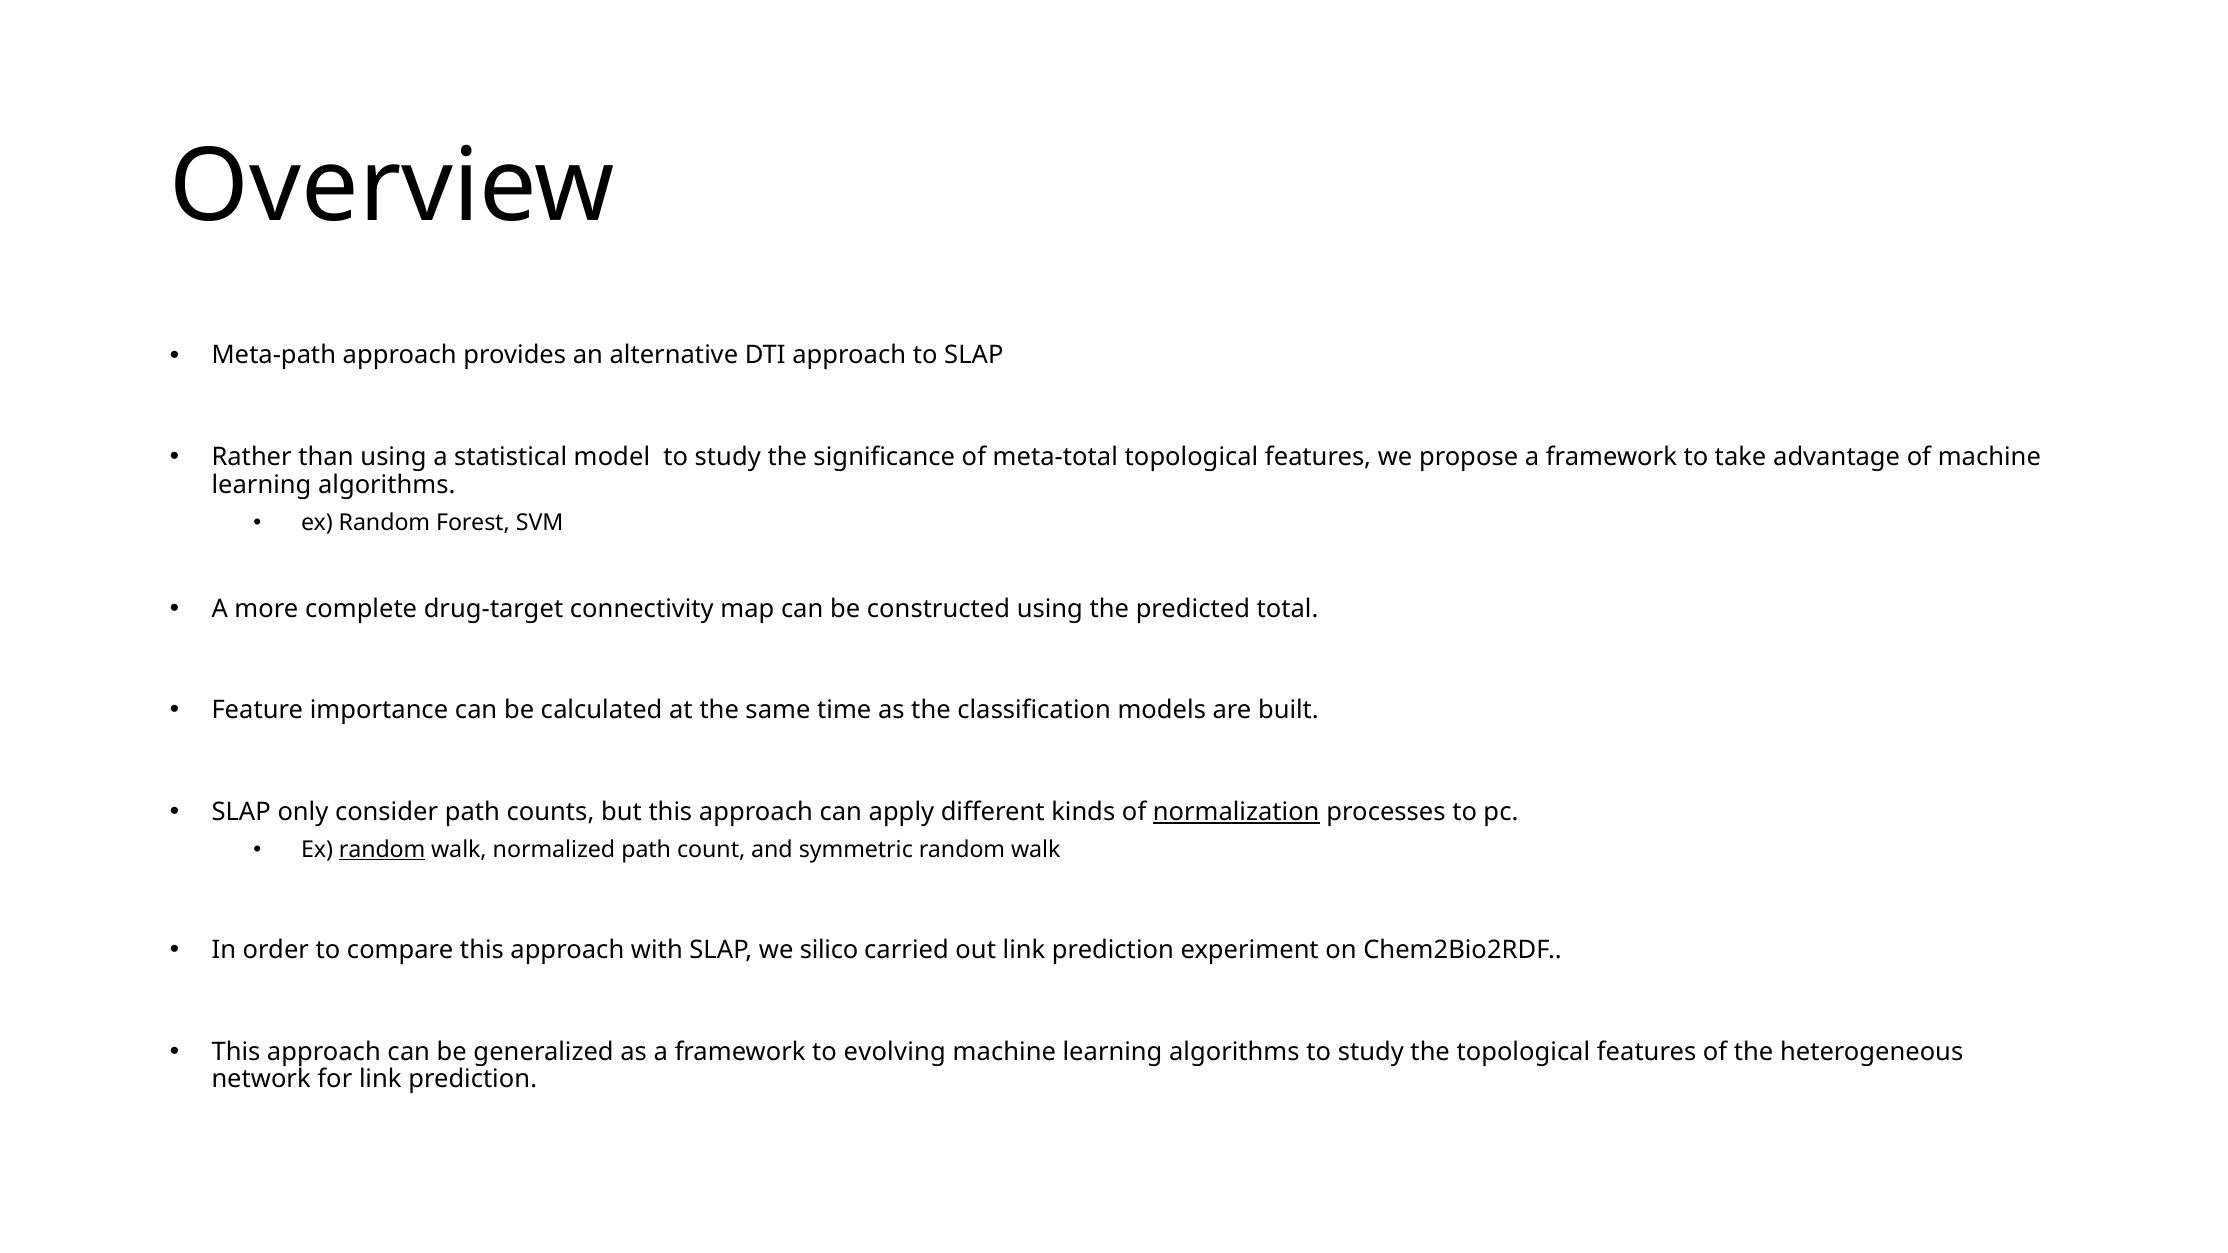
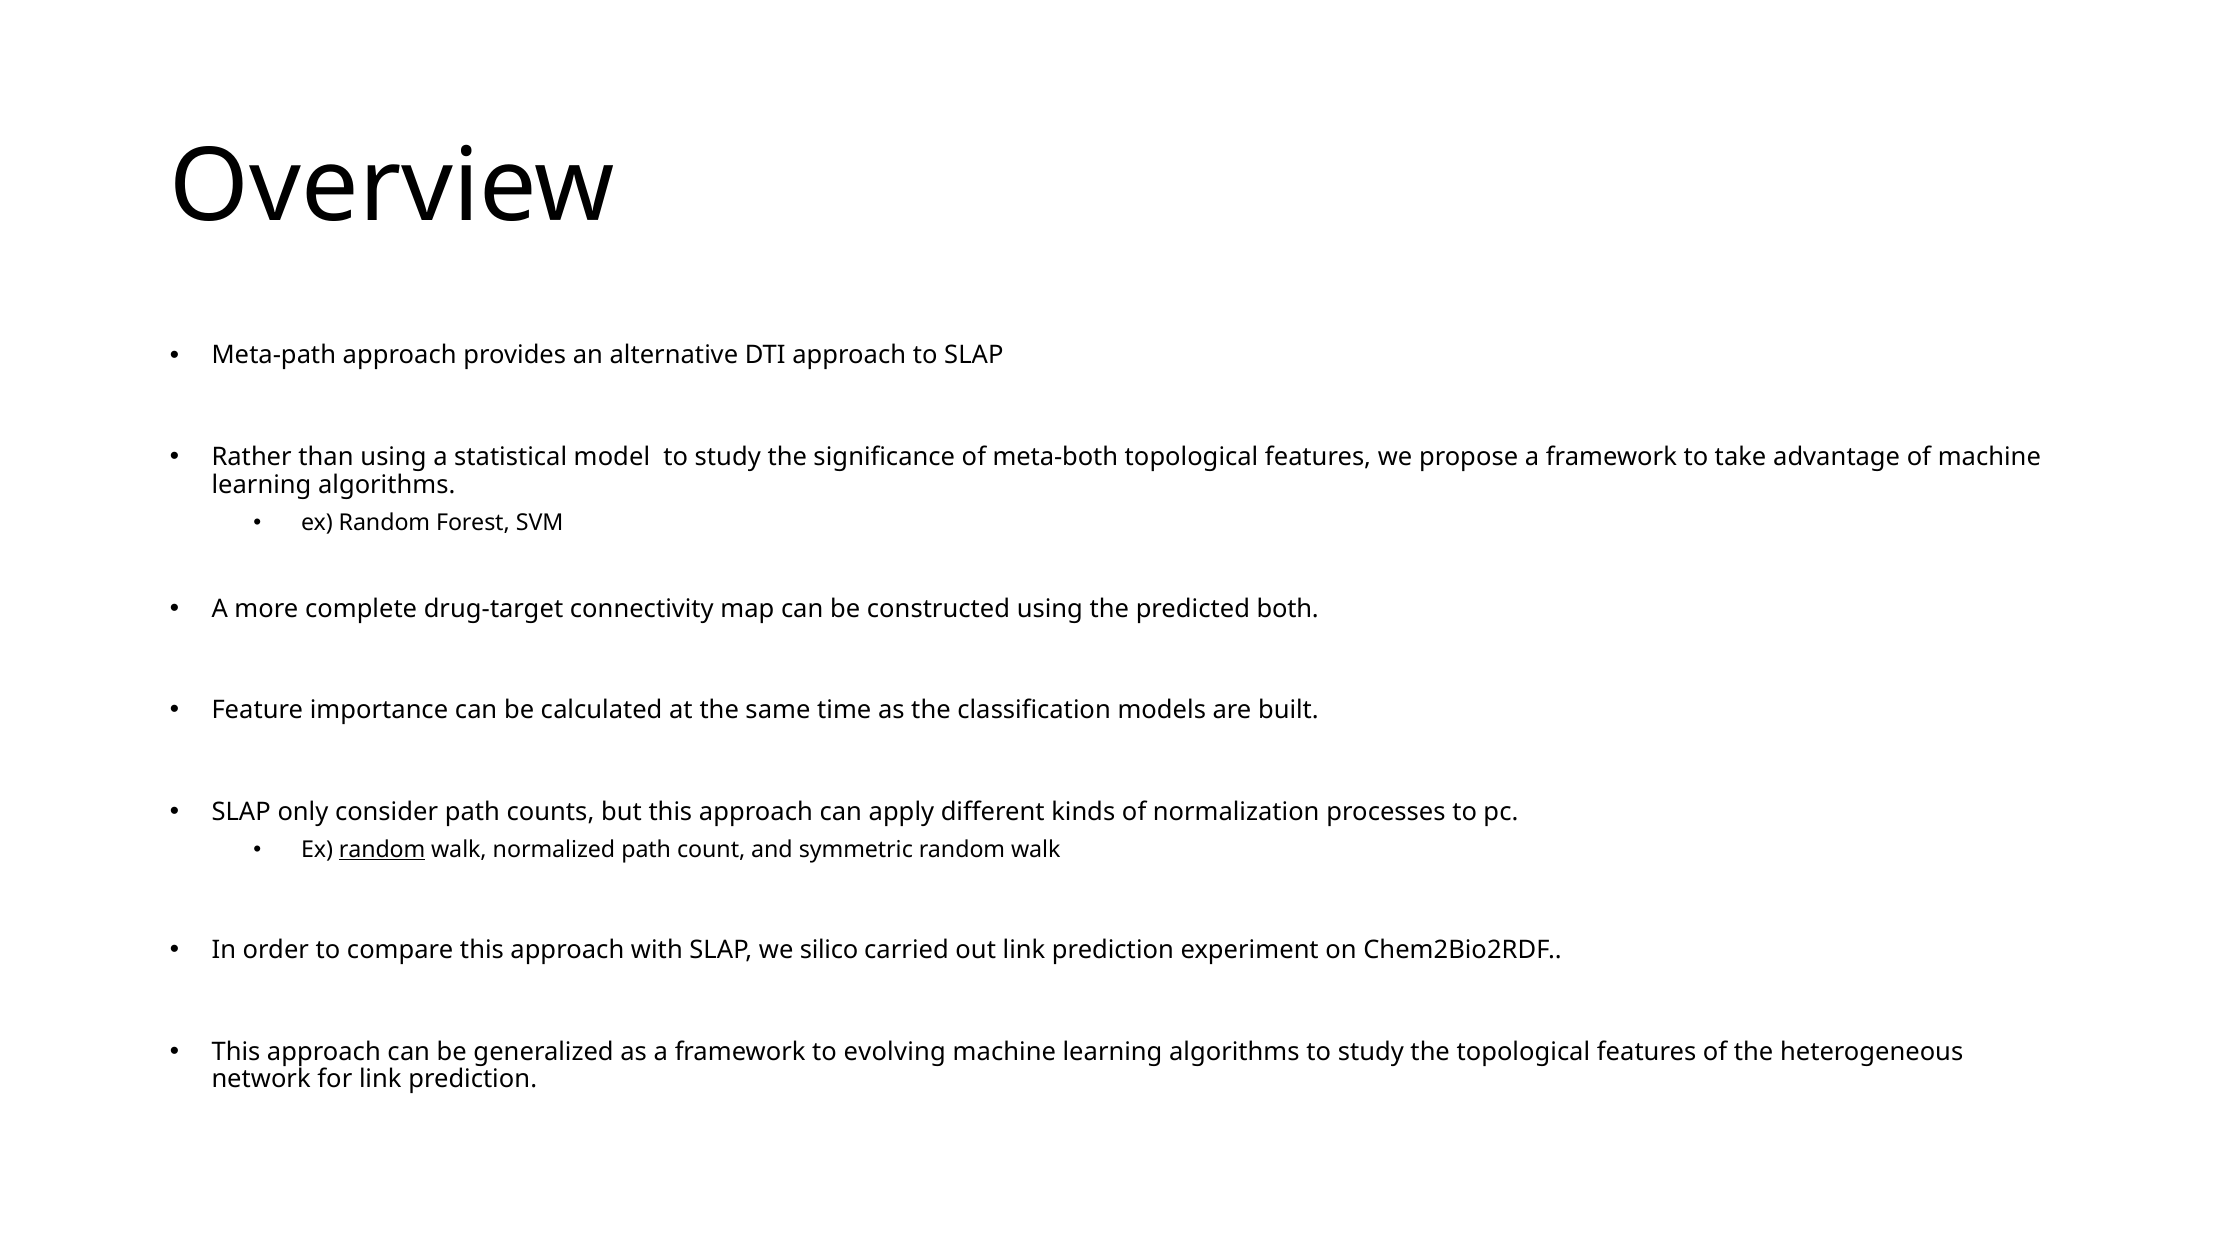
meta-total: meta-total -> meta-both
total: total -> both
normalization underline: present -> none
